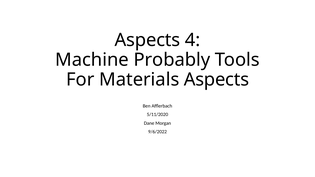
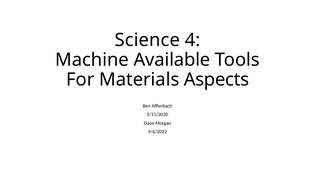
Aspects at (147, 40): Aspects -> Science
Probably: Probably -> Available
